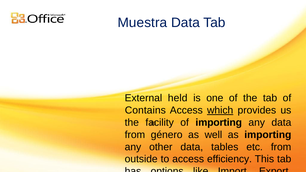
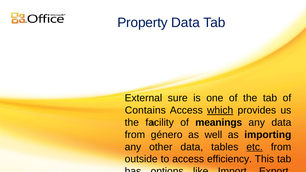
Muestra: Muestra -> Property
held: held -> sure
of importing: importing -> meanings
etc underline: none -> present
